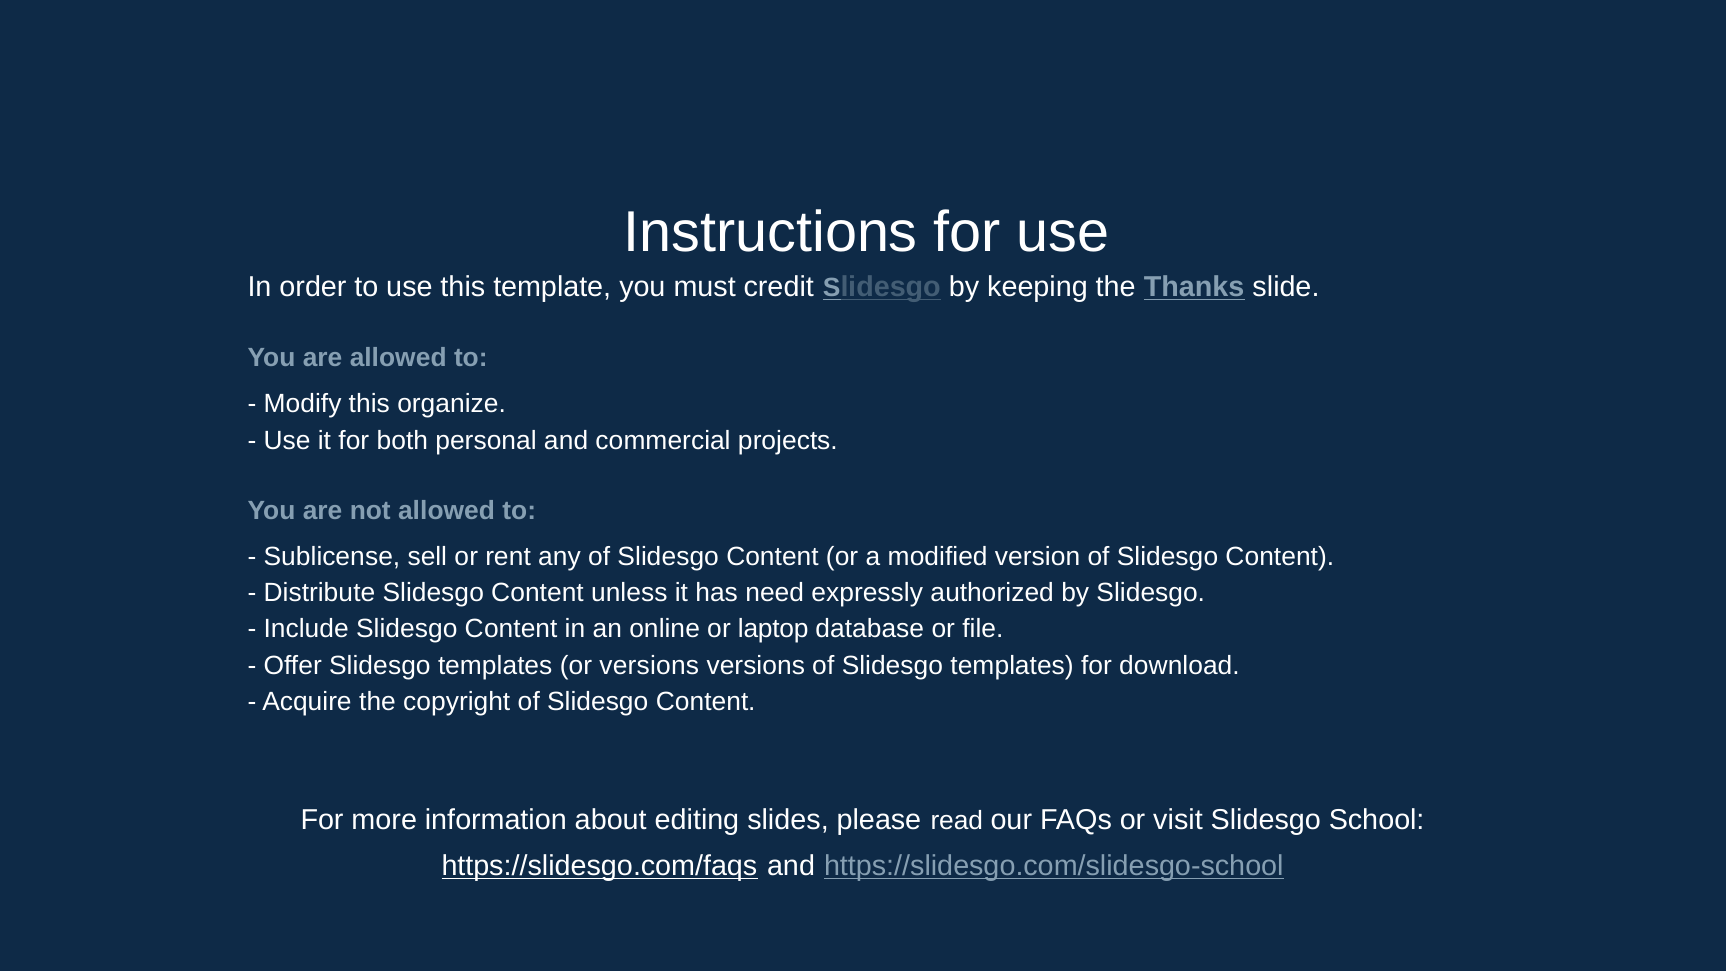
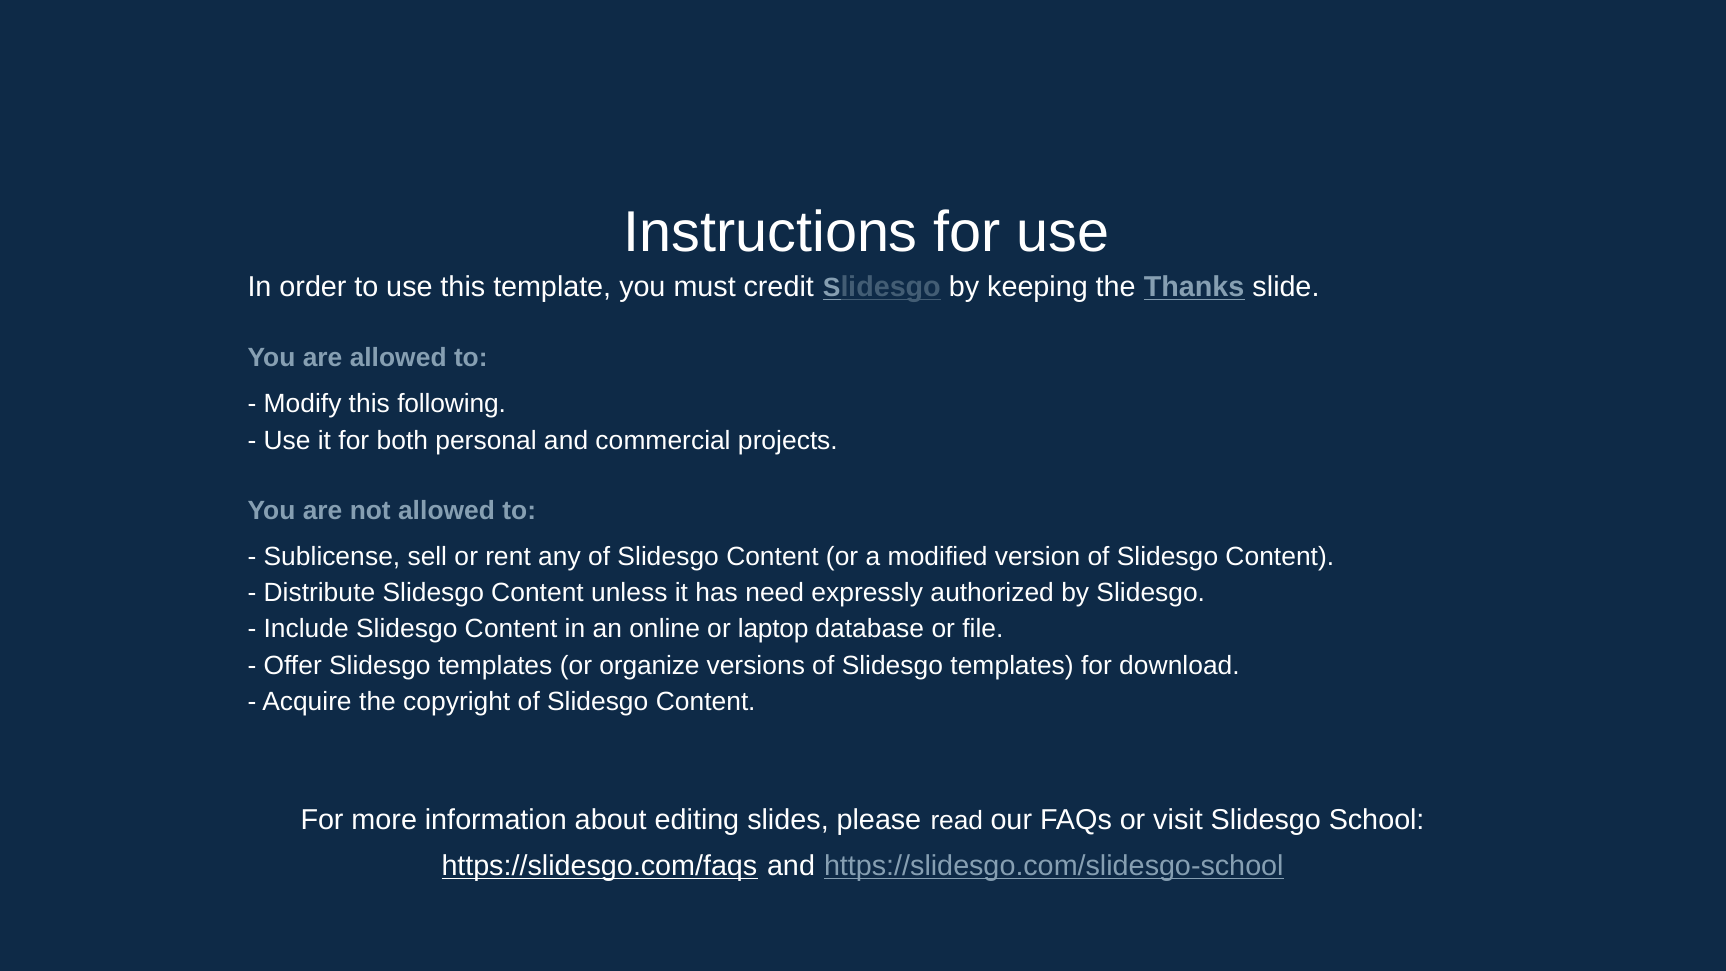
organize: organize -> following
or versions: versions -> organize
